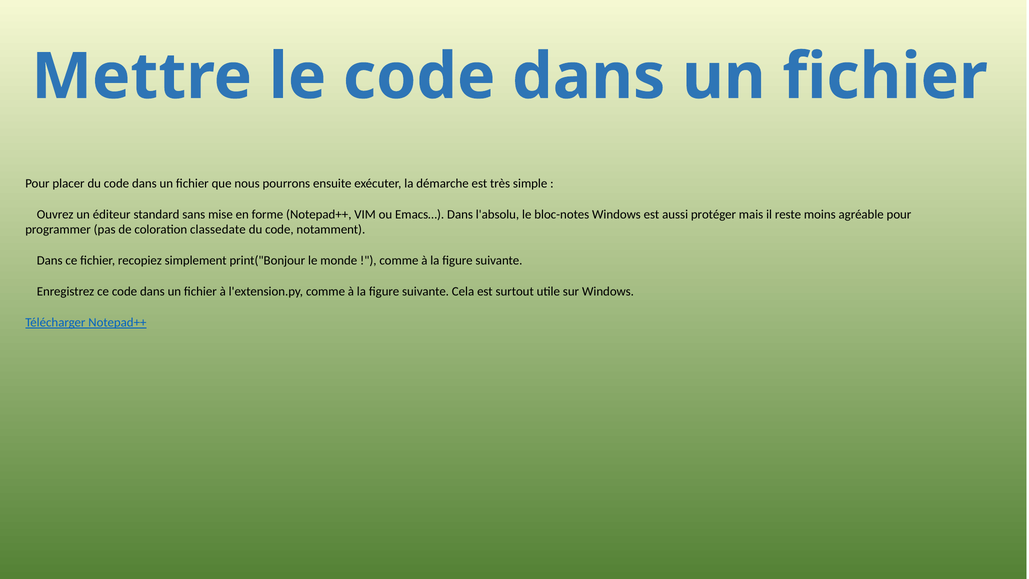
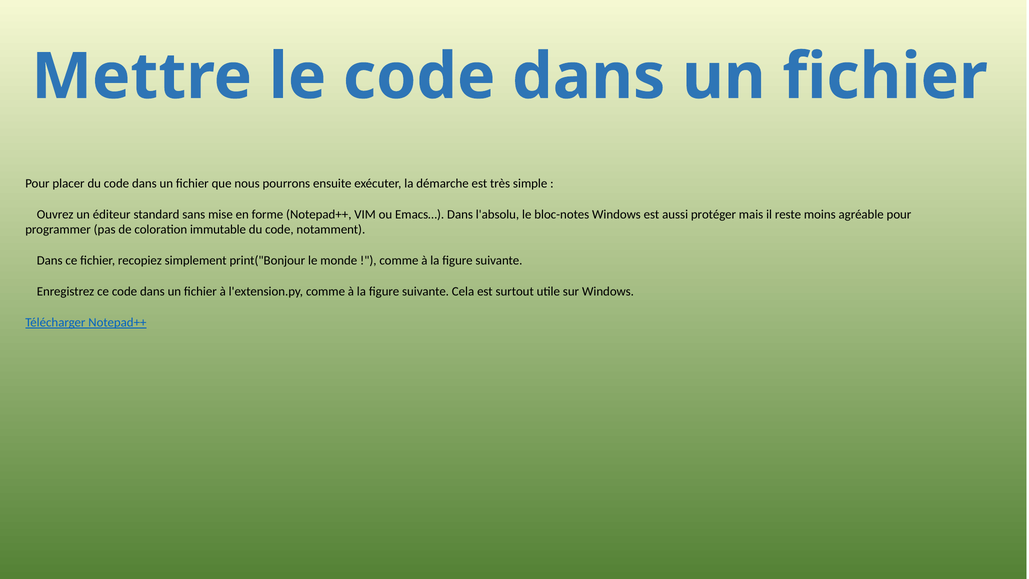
classedate: classedate -> immutable
